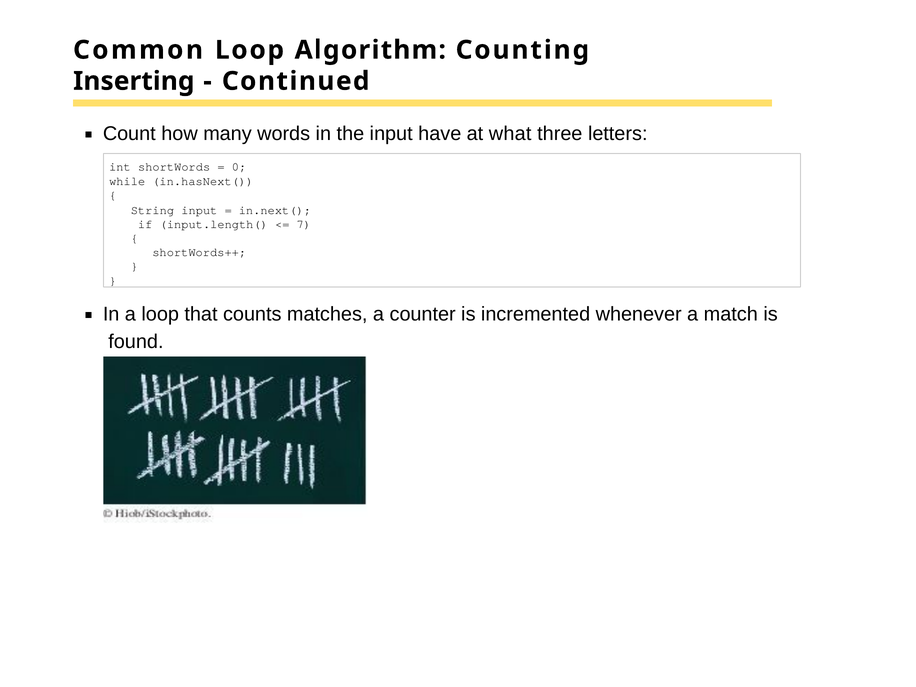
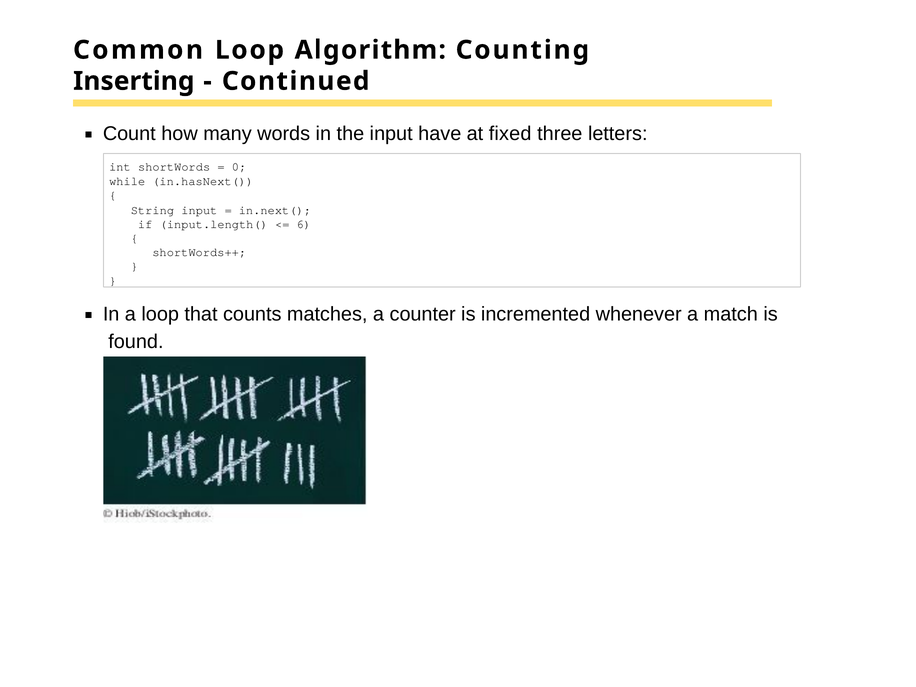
what: what -> fixed
7: 7 -> 6
